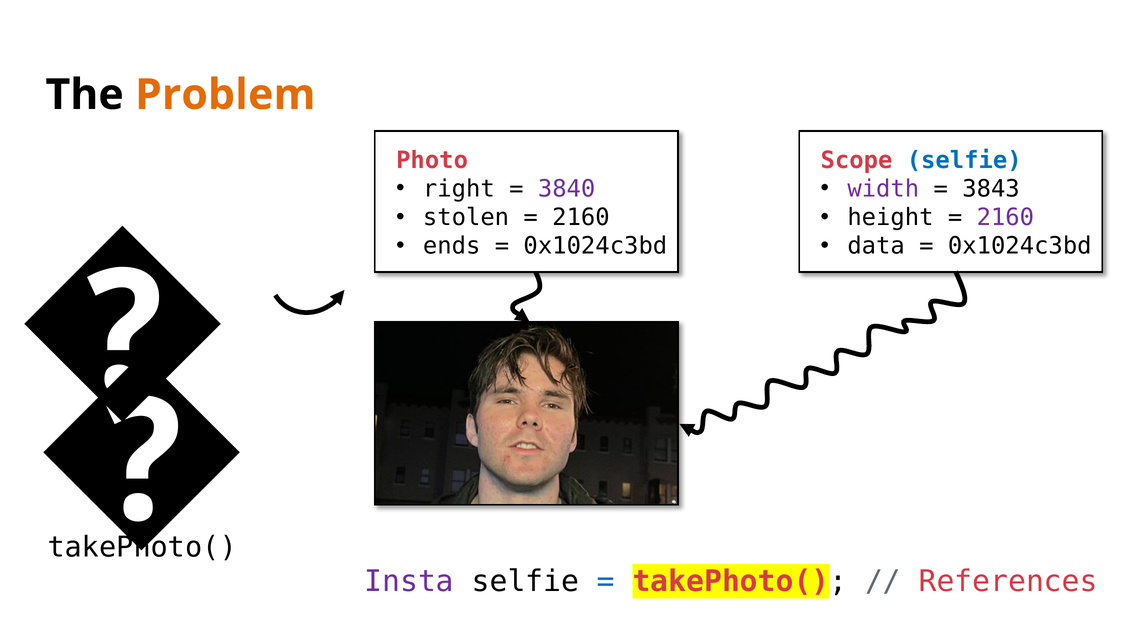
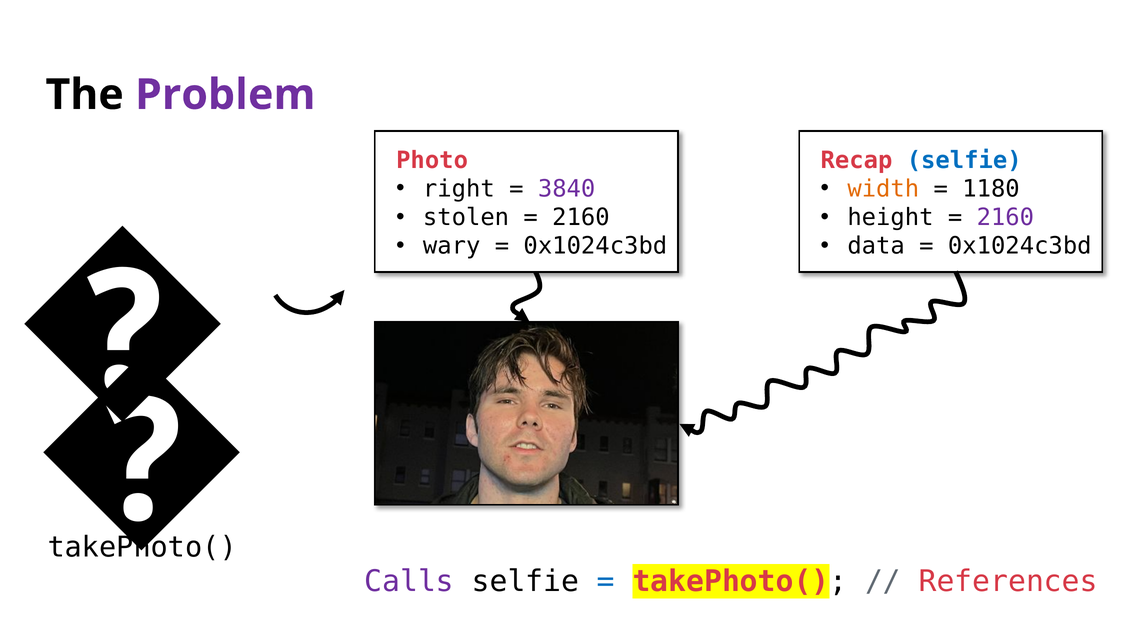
Problem colour: orange -> purple
Scope: Scope -> Recap
width colour: purple -> orange
3843: 3843 -> 1180
ends: ends -> wary
Insta: Insta -> Calls
